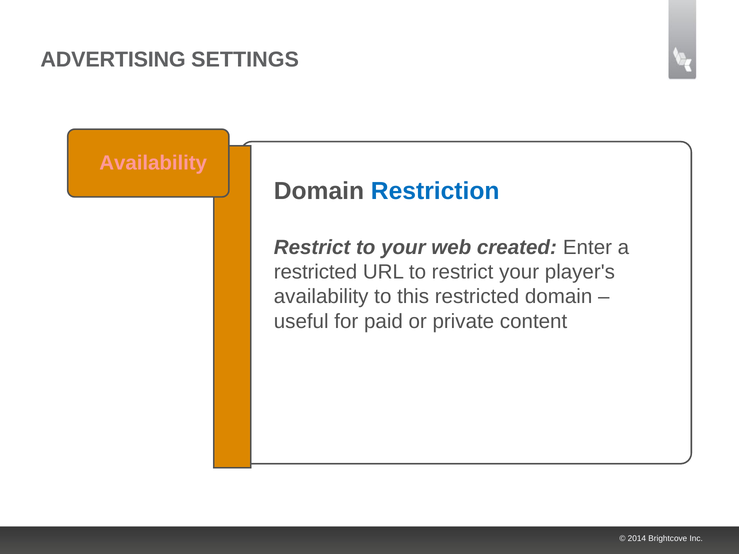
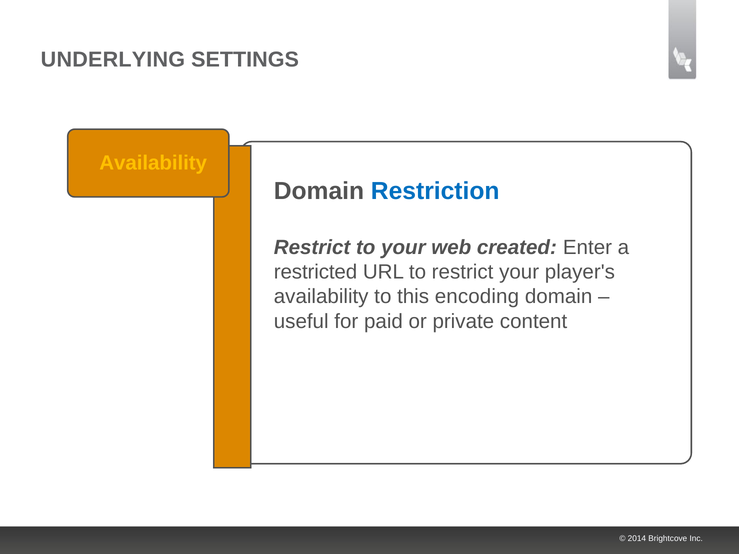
ADVERTISING: ADVERTISING -> UNDERLYING
Availability at (153, 163) colour: pink -> yellow
this restricted: restricted -> encoding
